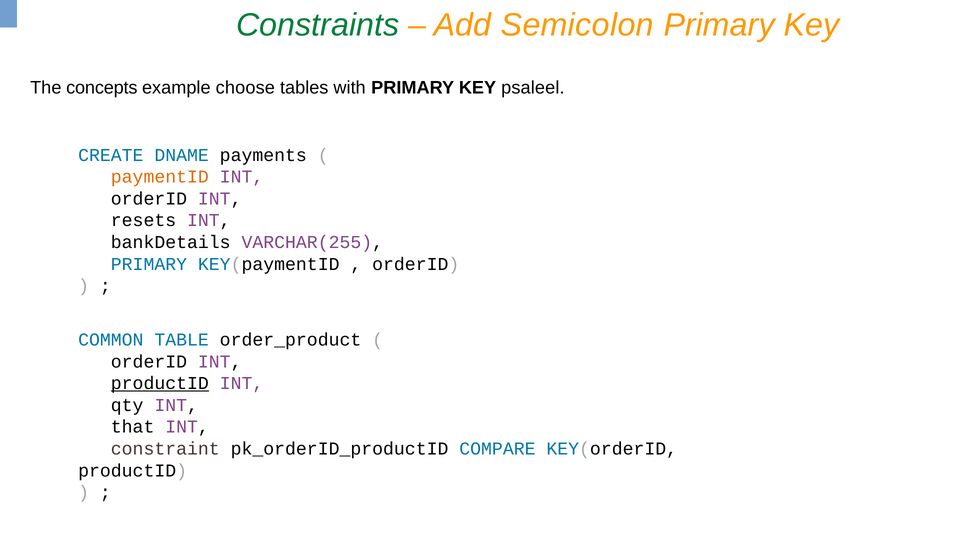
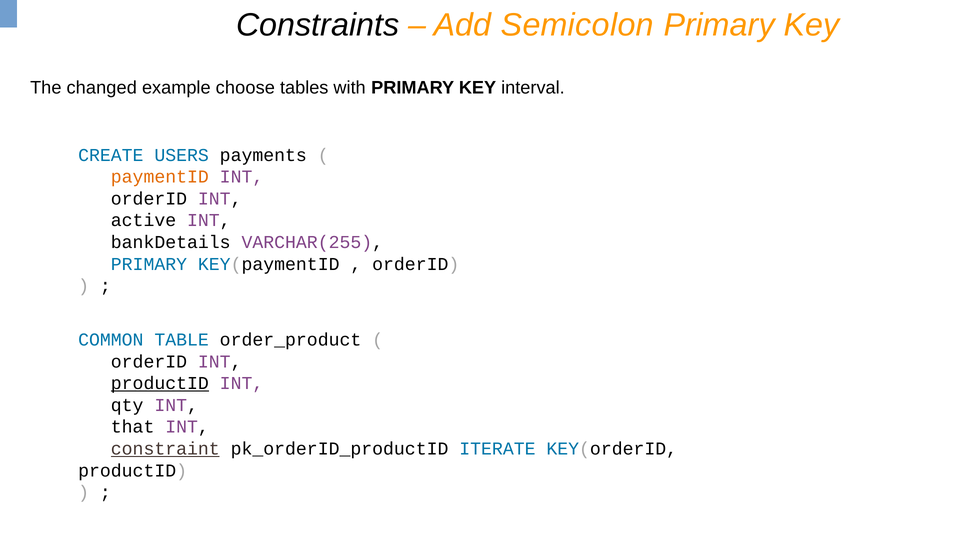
Constraints colour: green -> black
concepts: concepts -> changed
psaleel: psaleel -> interval
DNAME: DNAME -> USERS
resets: resets -> active
constraint underline: none -> present
COMPARE: COMPARE -> ITERATE
